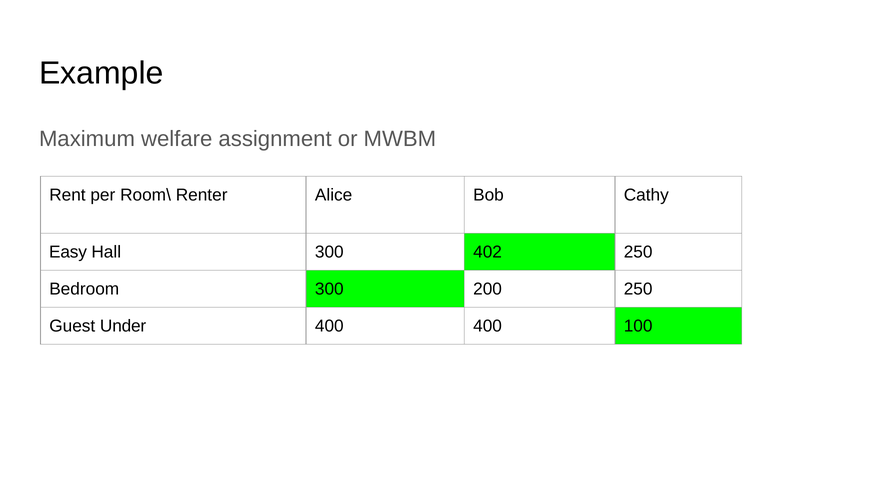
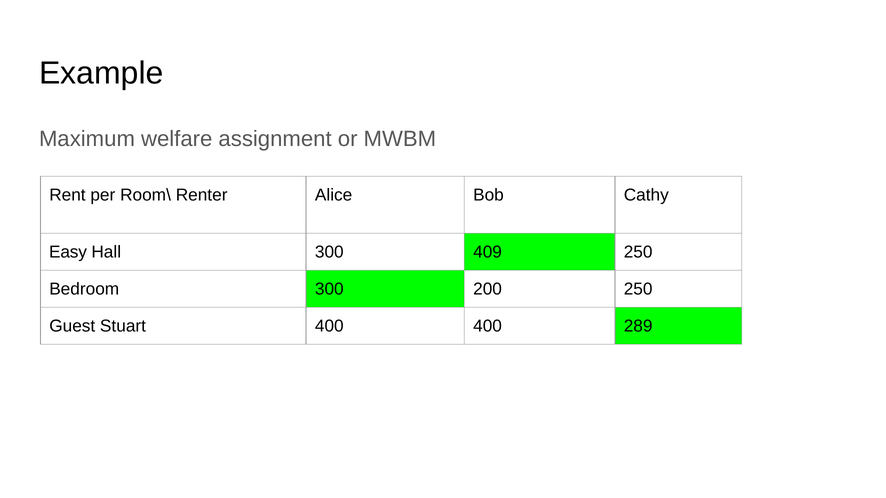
402: 402 -> 409
Under: Under -> Stuart
100: 100 -> 289
